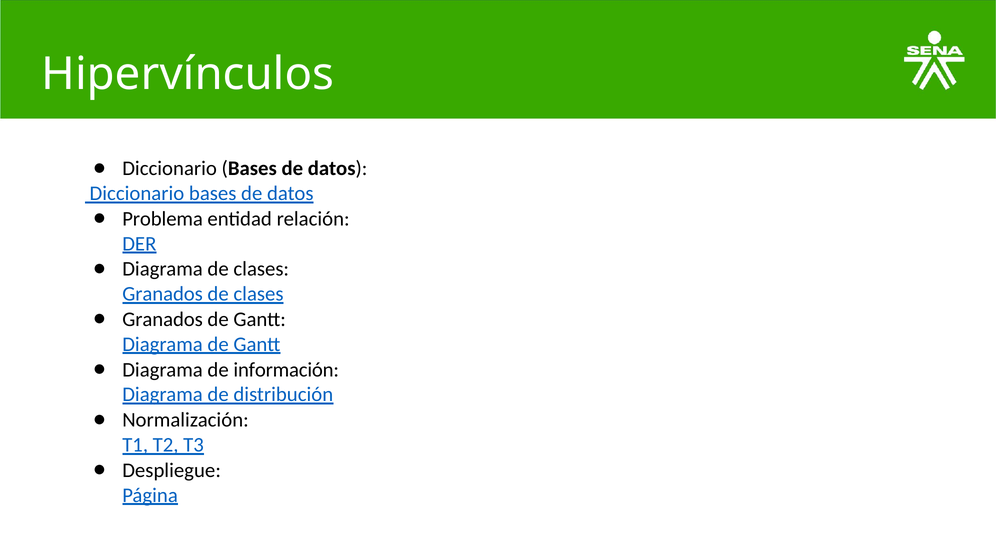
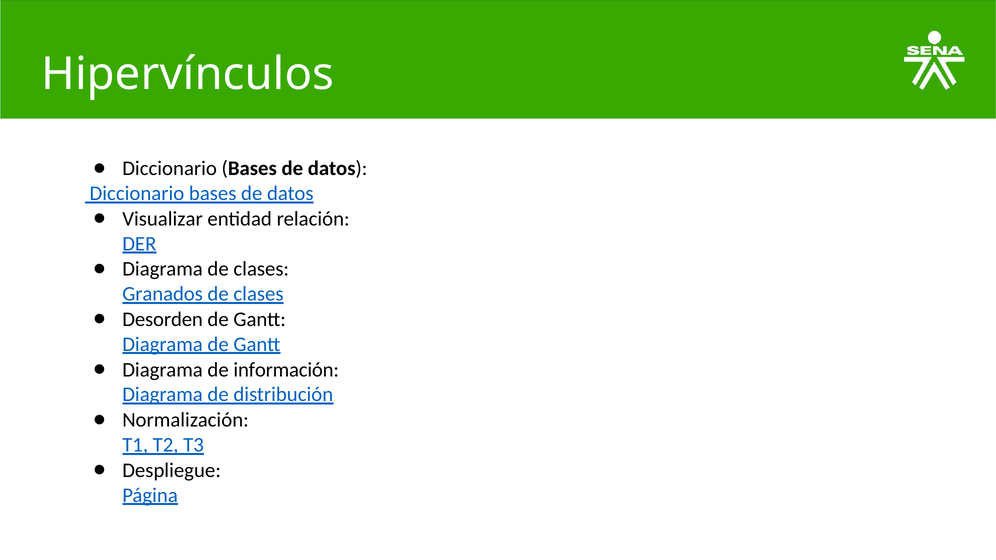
Problema: Problema -> Visualizar
Granados at (163, 320): Granados -> Desorden
